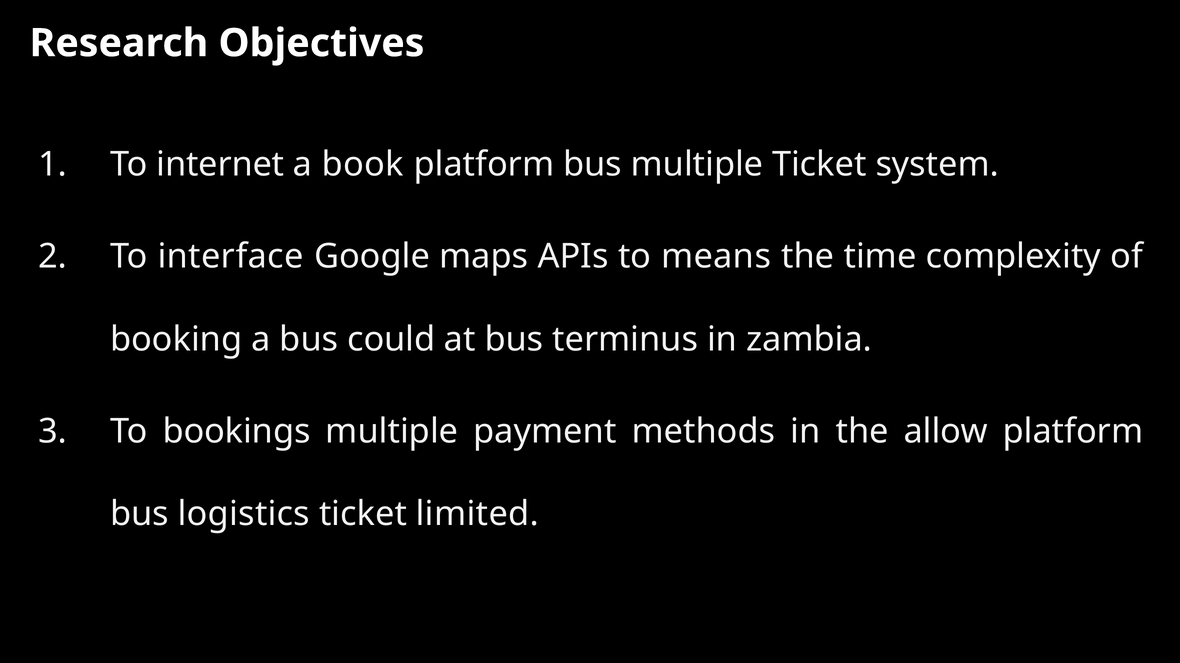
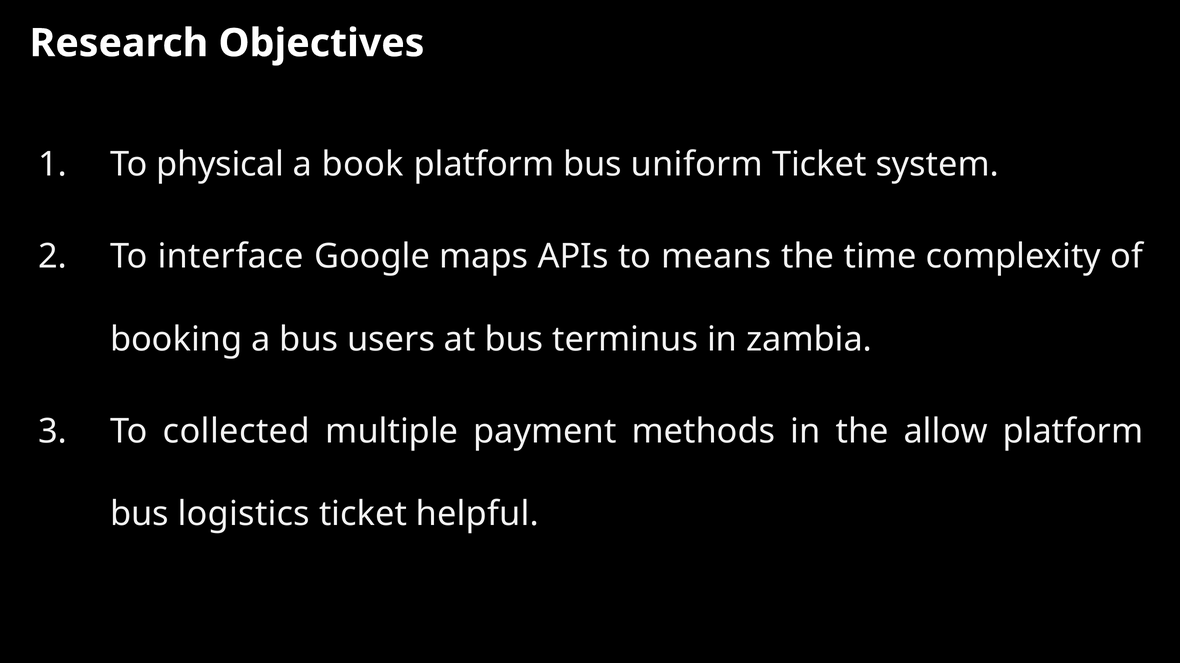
internet: internet -> physical
bus multiple: multiple -> uniform
could: could -> users
bookings: bookings -> collected
limited: limited -> helpful
